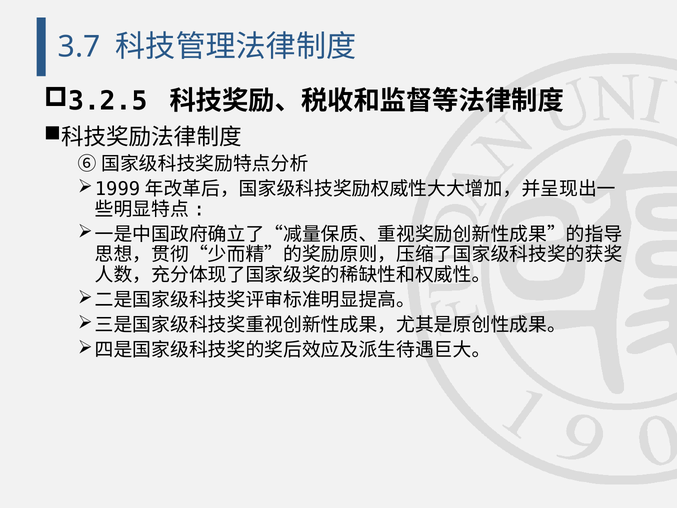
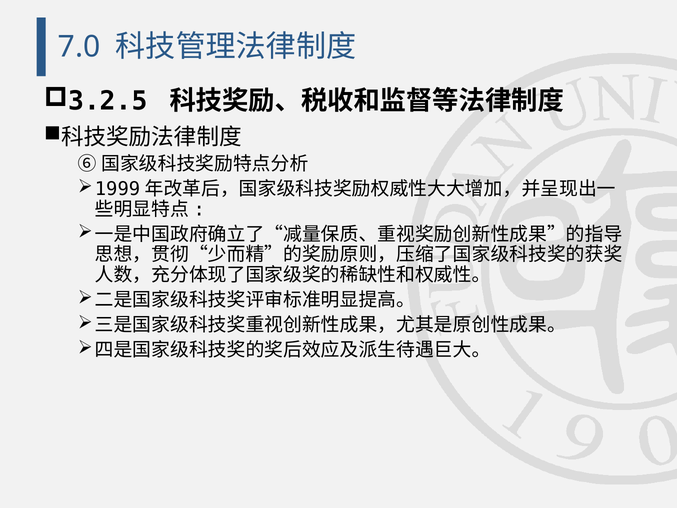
3.7: 3.7 -> 7.0
